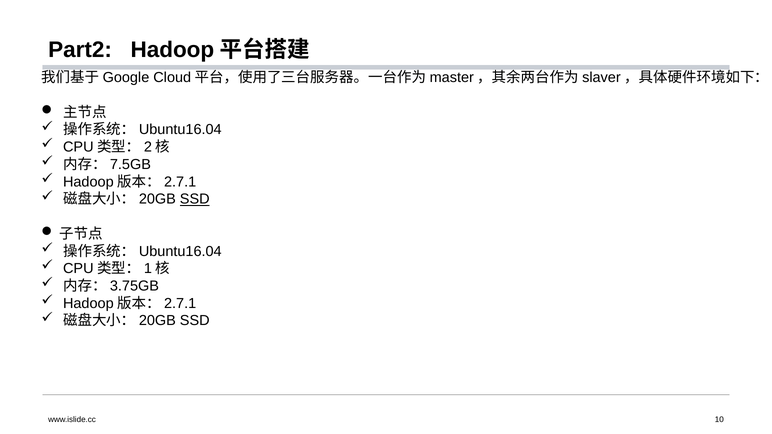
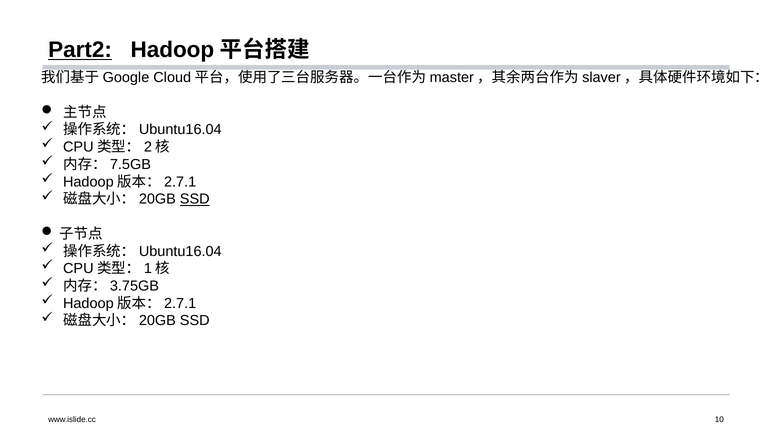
Part2 underline: none -> present
